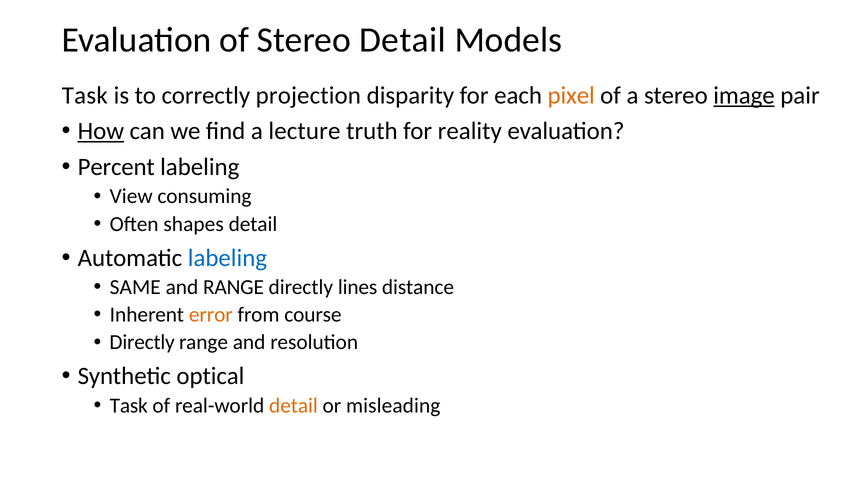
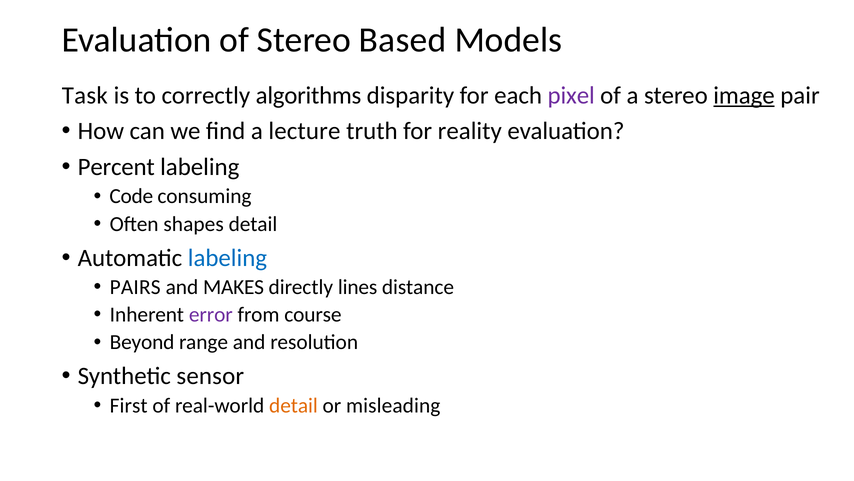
Stereo Detail: Detail -> Based
projection: projection -> algorithms
pixel colour: orange -> purple
How underline: present -> none
View: View -> Code
SAME: SAME -> PAIRS
and RANGE: RANGE -> MAKES
error colour: orange -> purple
Directly at (142, 342): Directly -> Beyond
optical: optical -> sensor
Task at (129, 405): Task -> First
